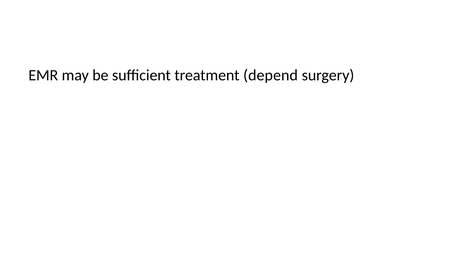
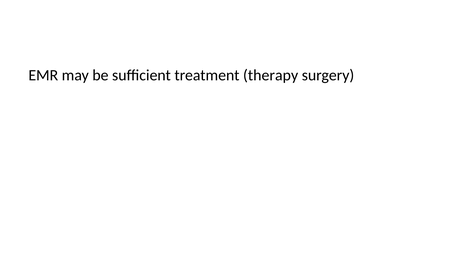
depend: depend -> therapy
